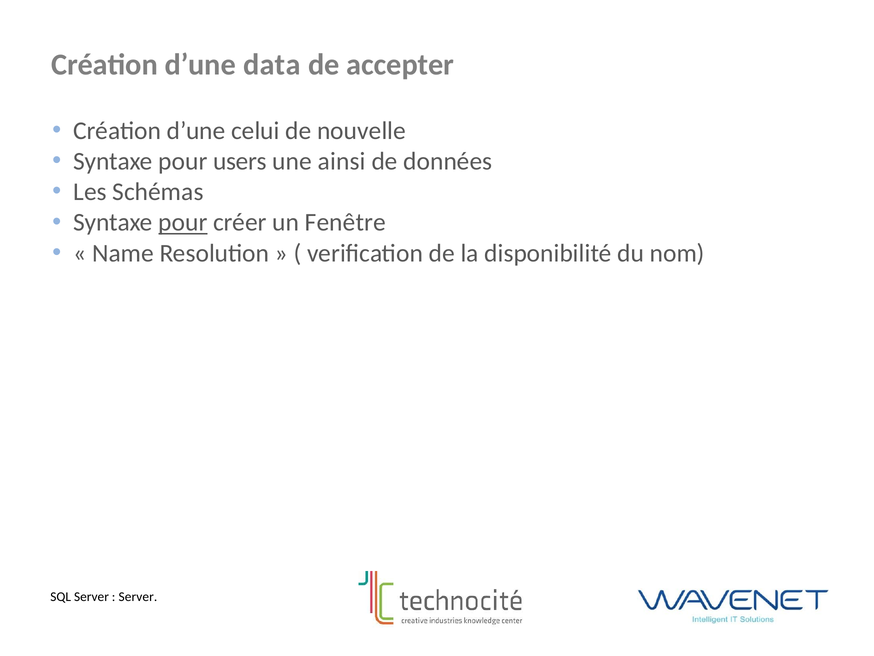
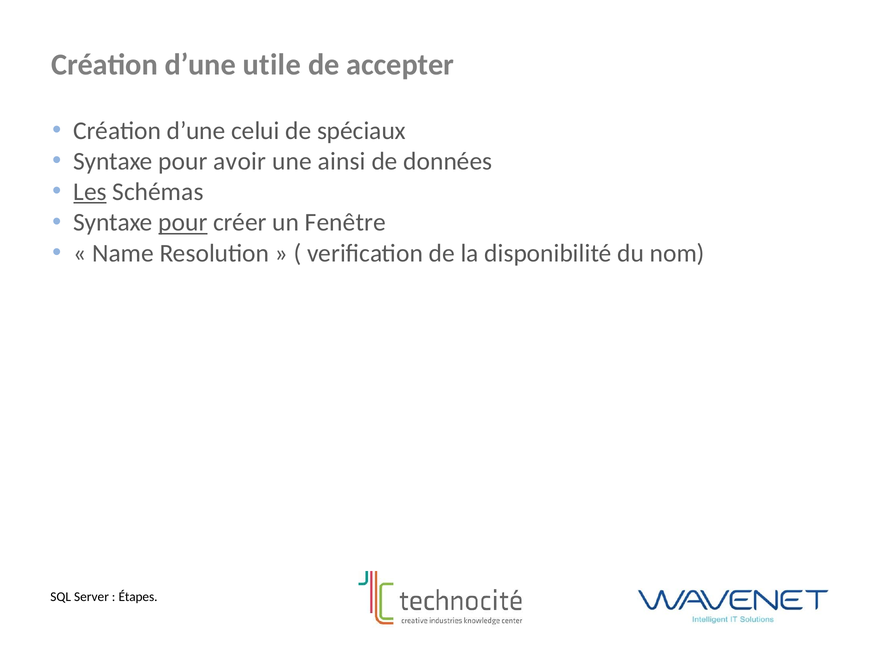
data: data -> utile
nouvelle: nouvelle -> spéciaux
users: users -> avoir
Les underline: none -> present
Server at (138, 596): Server -> Étapes
